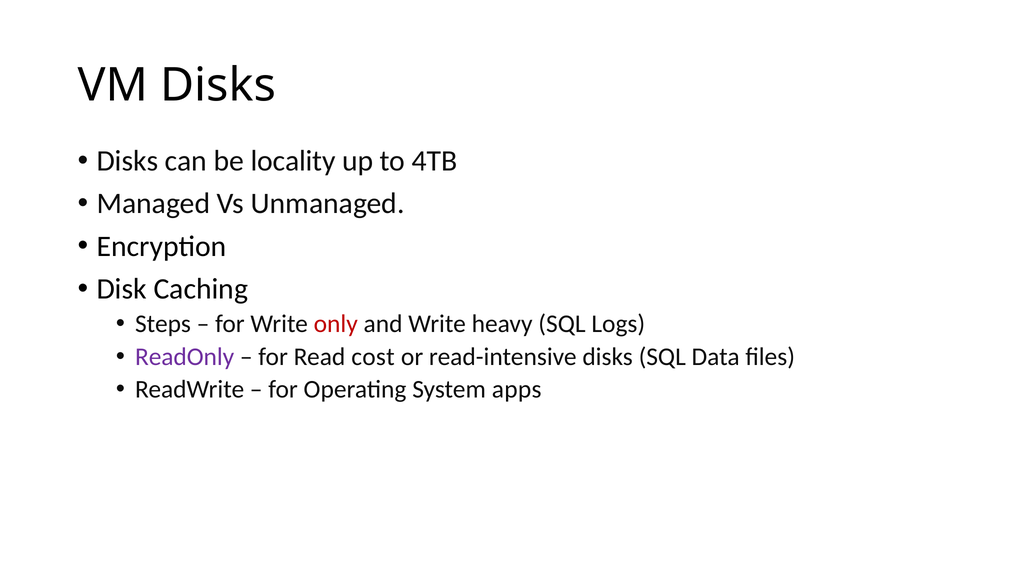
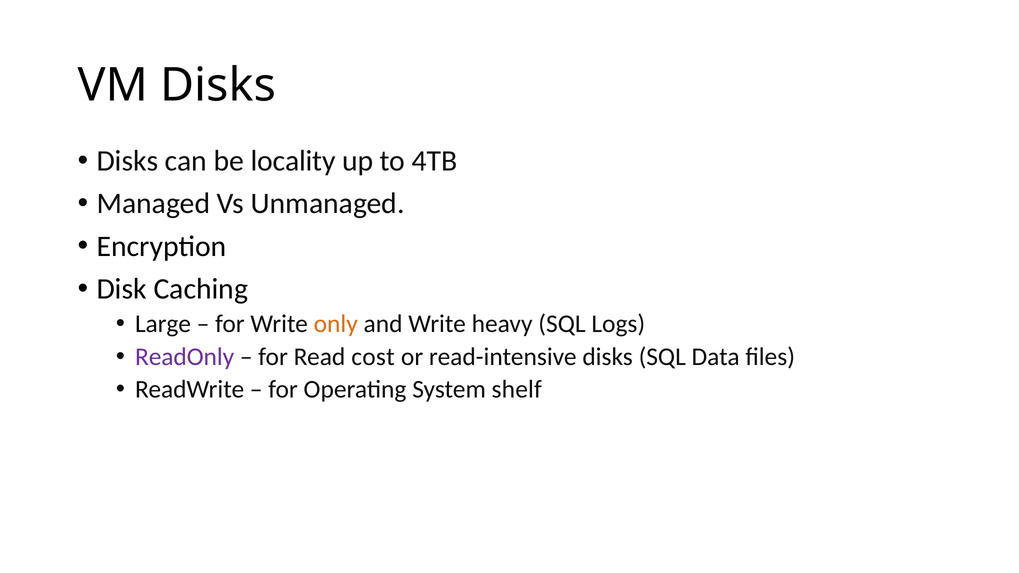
Steps: Steps -> Large
only colour: red -> orange
apps: apps -> shelf
